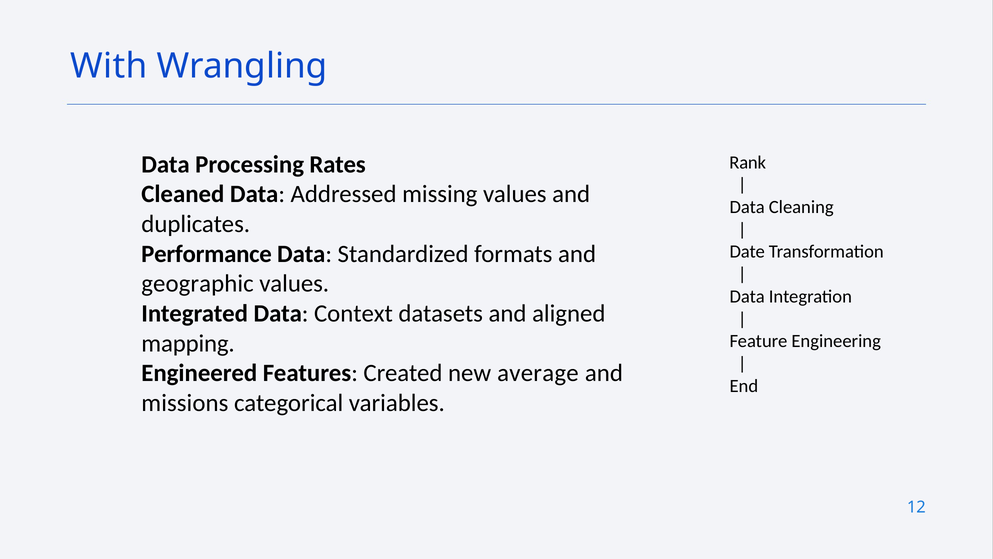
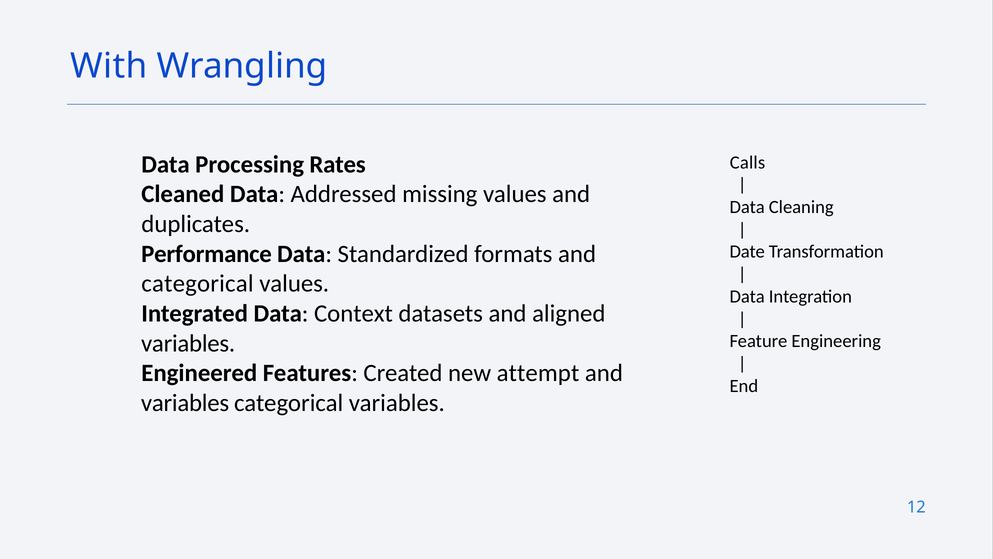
Rank: Rank -> Calls
geographic at (198, 283): geographic -> categorical
mapping at (188, 343): mapping -> variables
average: average -> attempt
missions at (185, 403): missions -> variables
